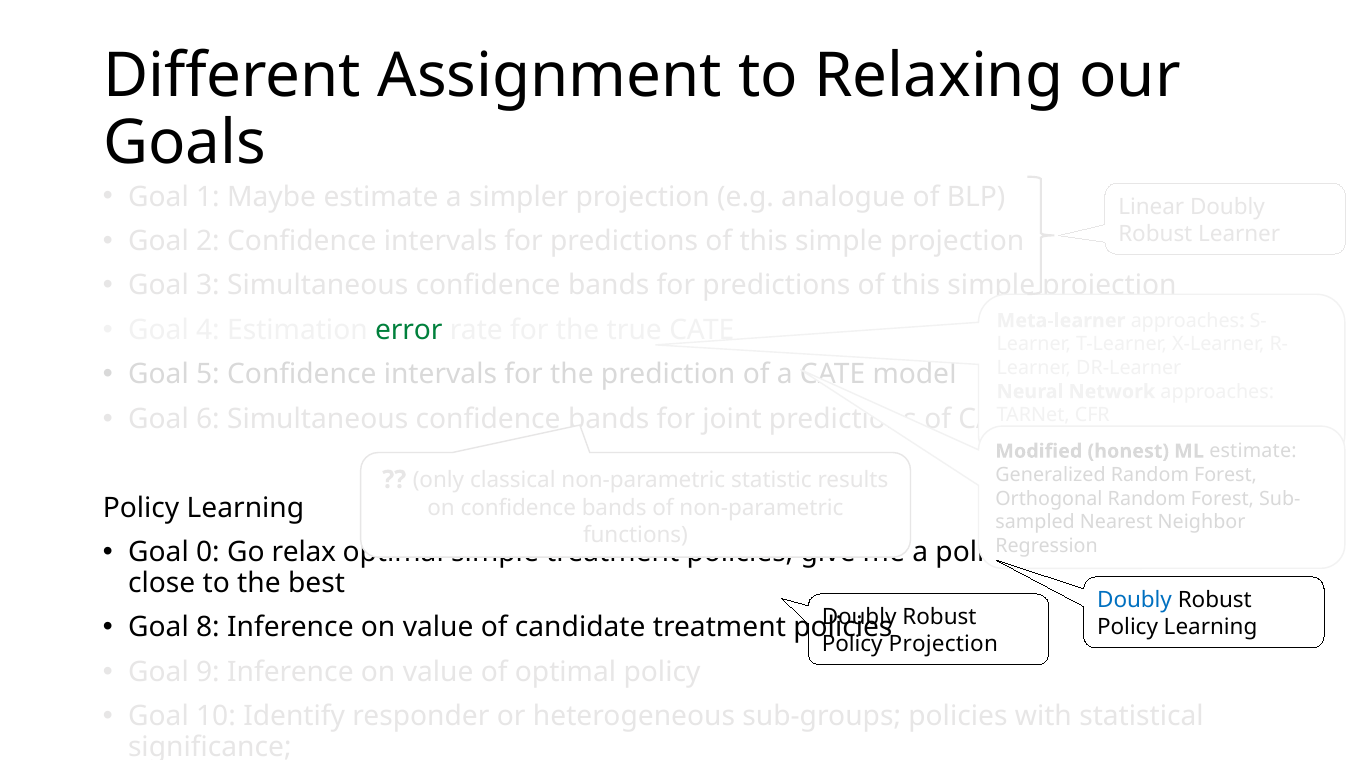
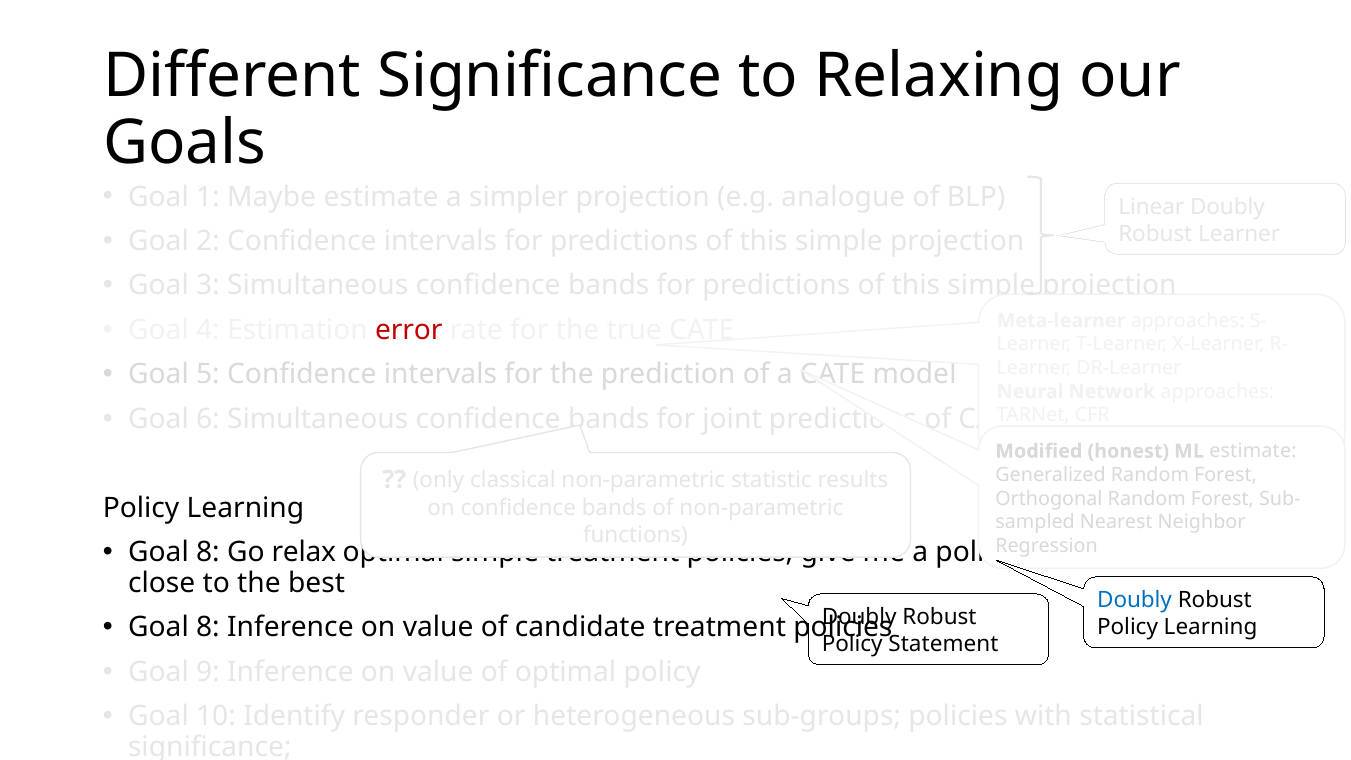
Different Assignment: Assignment -> Significance
error colour: green -> red
0 at (208, 553): 0 -> 8
Projection at (943, 644): Projection -> Statement
